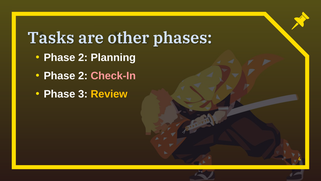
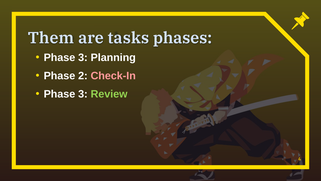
Tasks: Tasks -> Them
other: other -> tasks
2 at (83, 57): 2 -> 3
Review colour: yellow -> light green
